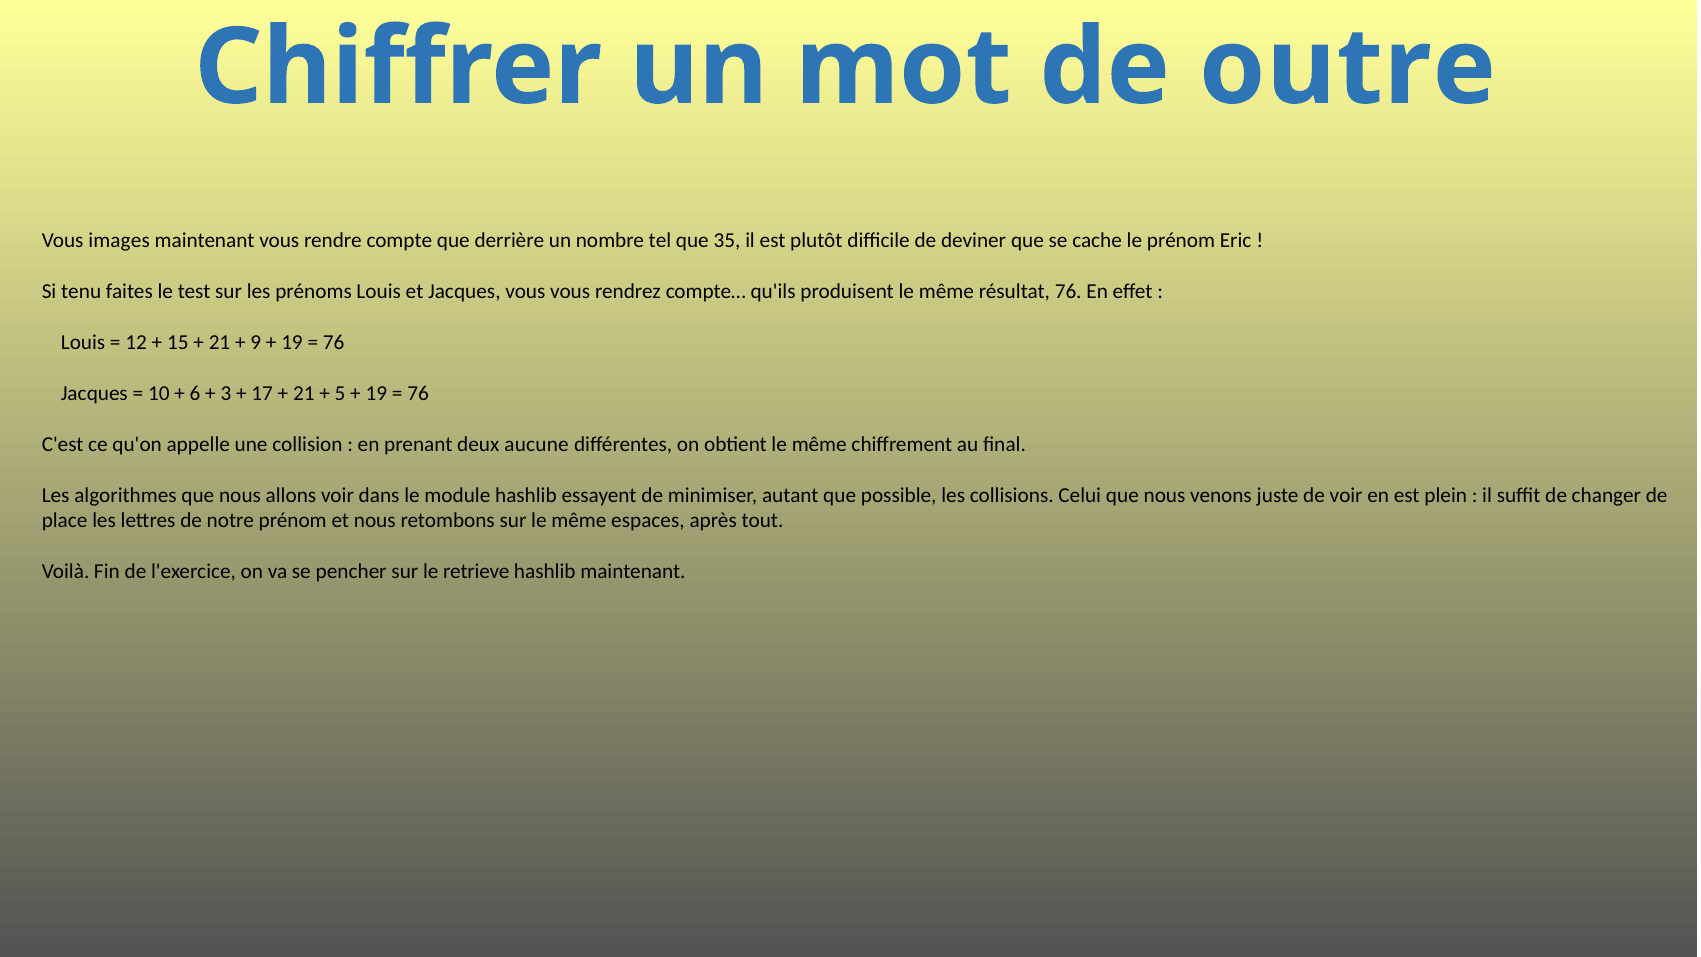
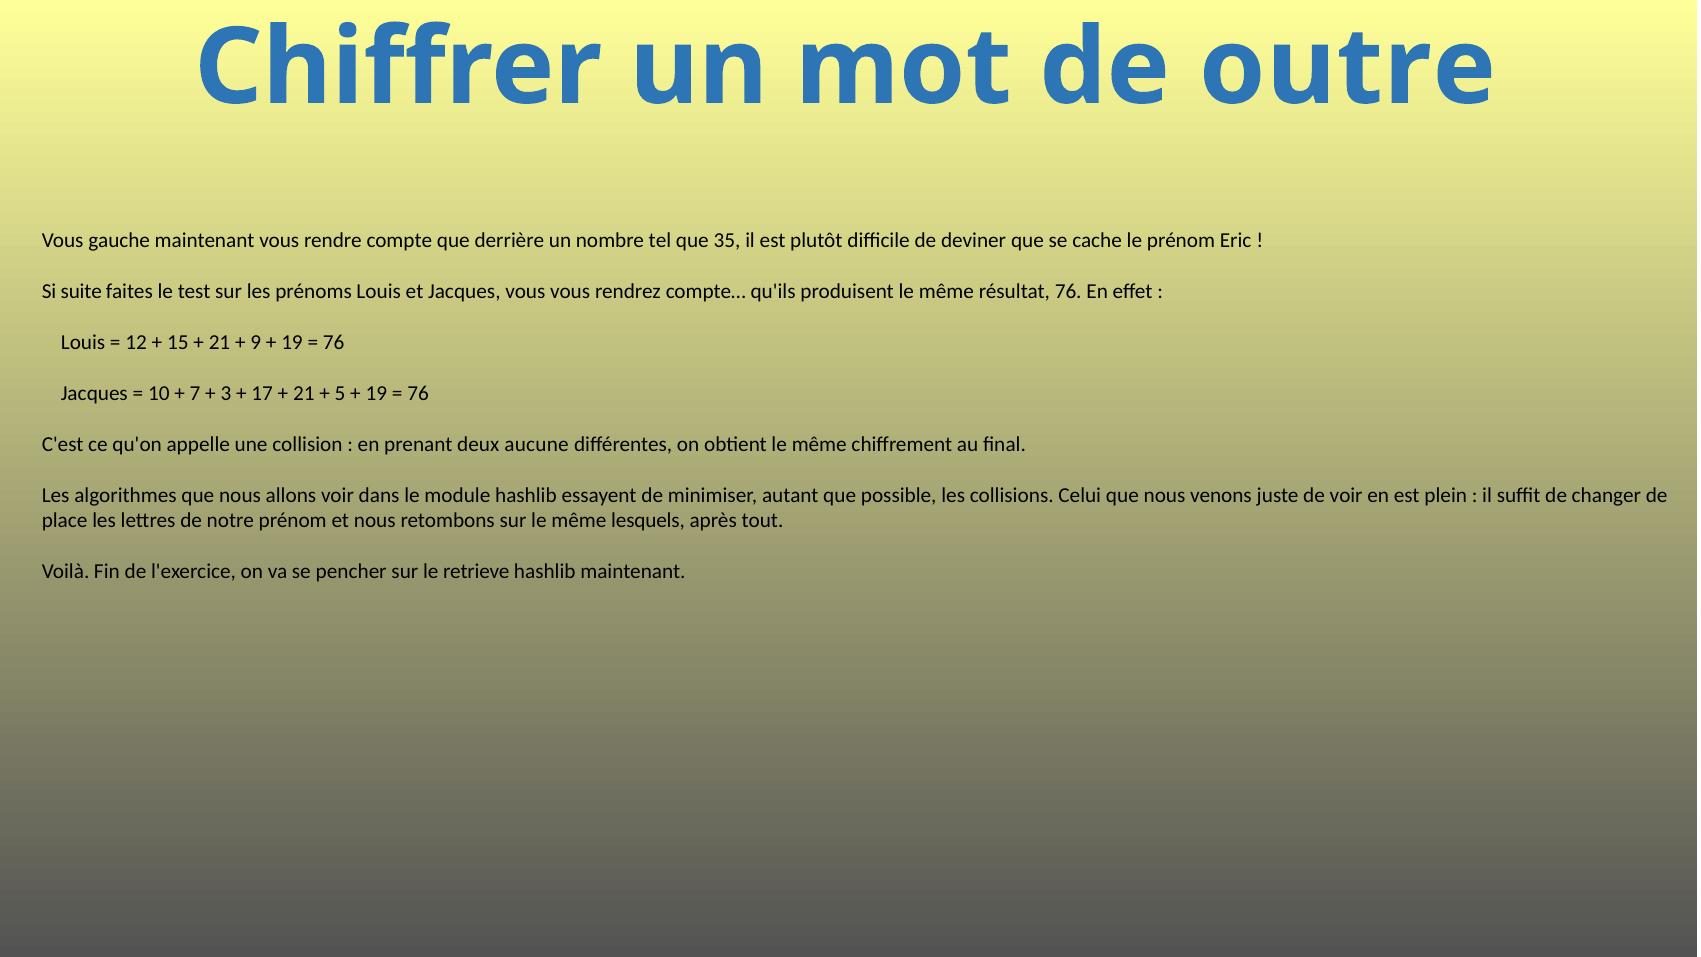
images: images -> gauche
tenu: tenu -> suite
6: 6 -> 7
espaces: espaces -> lesquels
